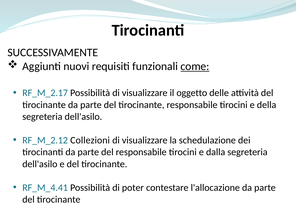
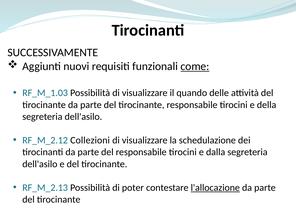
RF_M_2.17: RF_M_2.17 -> RF_M_1.03
oggetto: oggetto -> quando
RF_M_4.41: RF_M_4.41 -> RF_M_2.13
l'allocazione underline: none -> present
